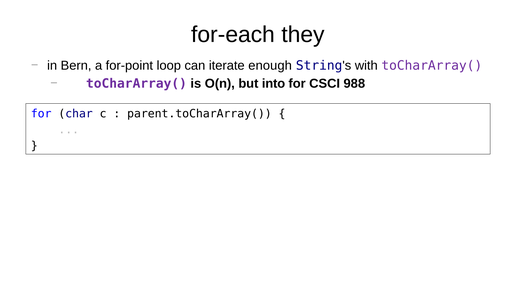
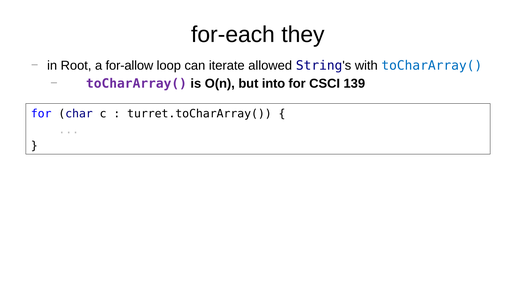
Bern: Bern -> Root
for-point: for-point -> for-allow
enough: enough -> allowed
toCharArray( at (432, 66) colour: purple -> blue
988: 988 -> 139
parent.toCharArray(: parent.toCharArray( -> turret.toCharArray(
